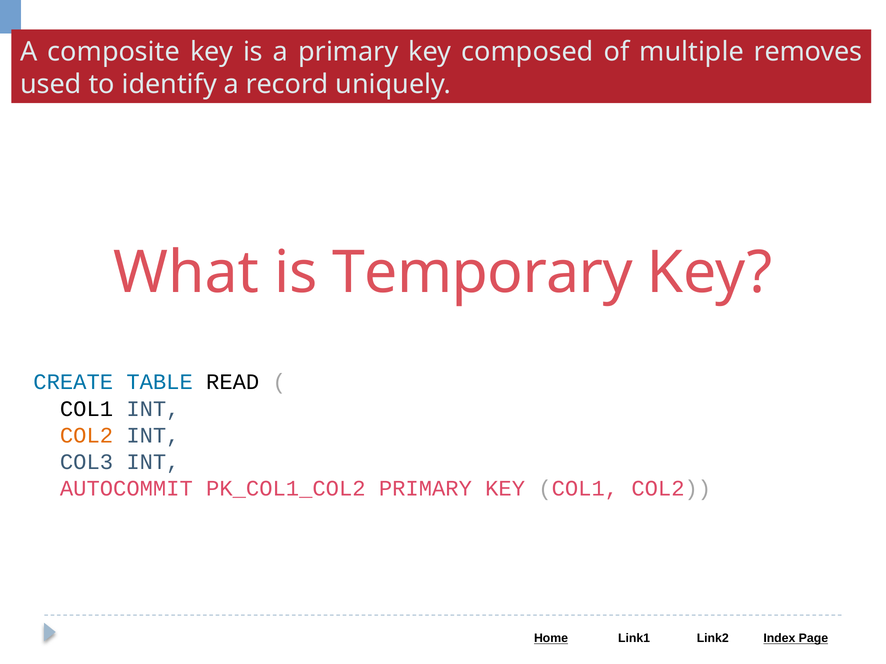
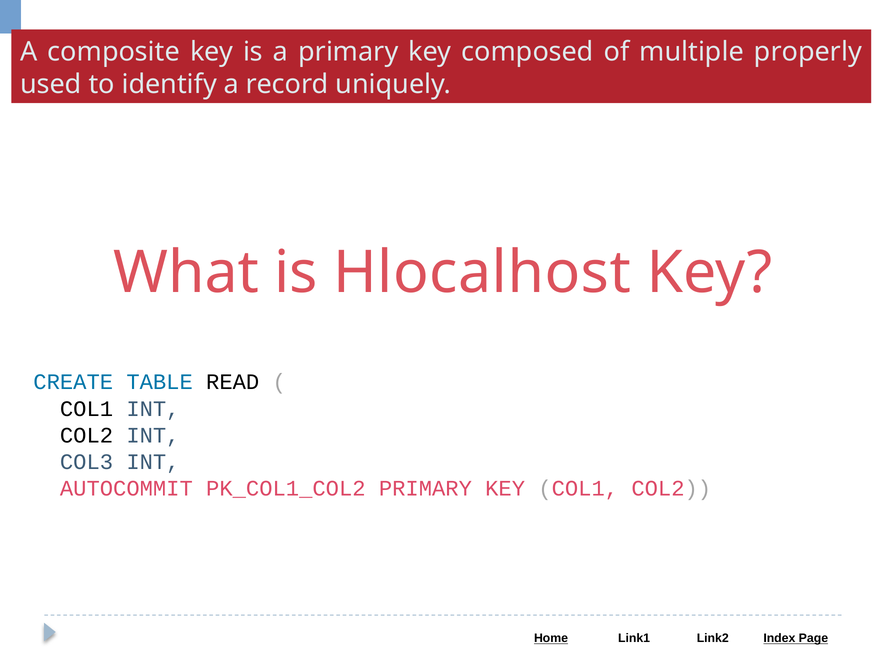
removes: removes -> properly
Temporary: Temporary -> Hlocalhost
COL2 at (87, 436) colour: orange -> black
